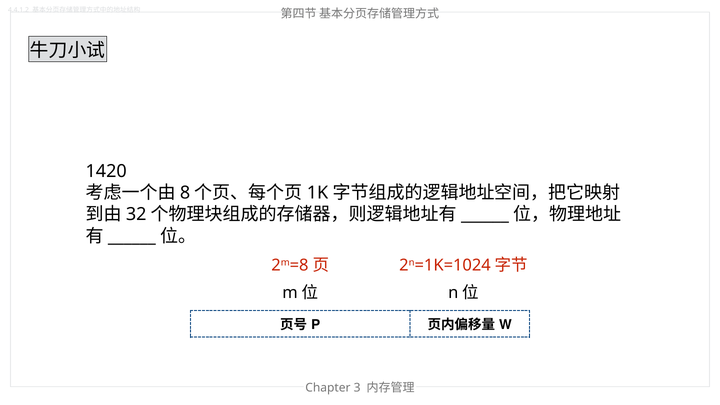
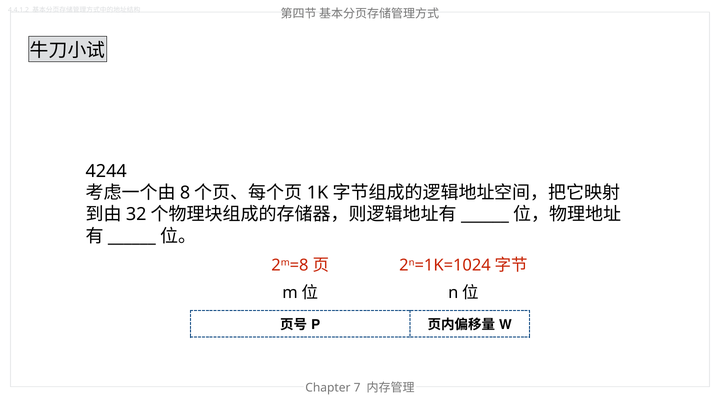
1420: 1420 -> 4244
3: 3 -> 7
